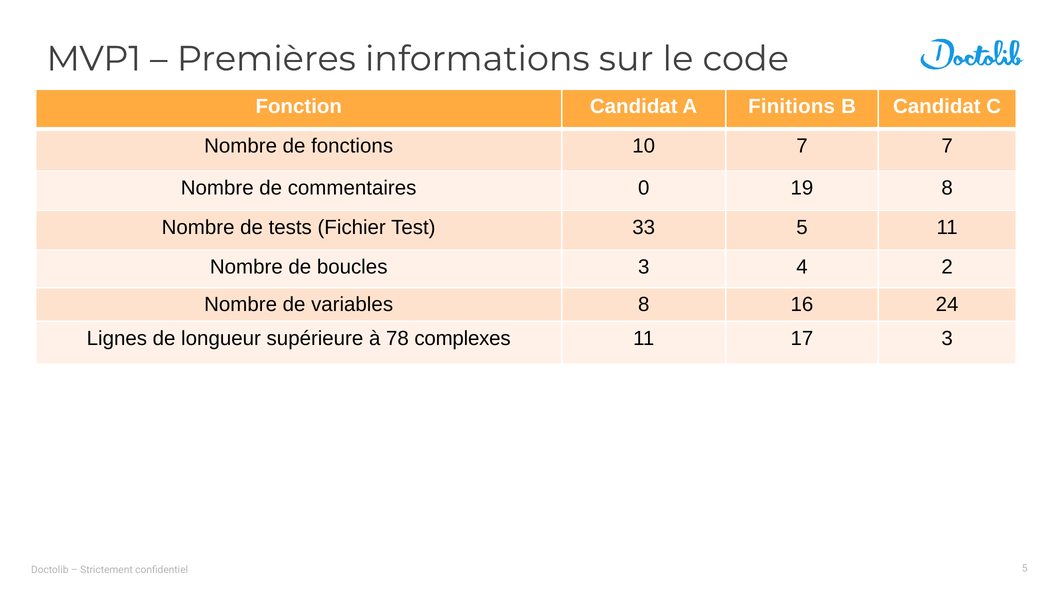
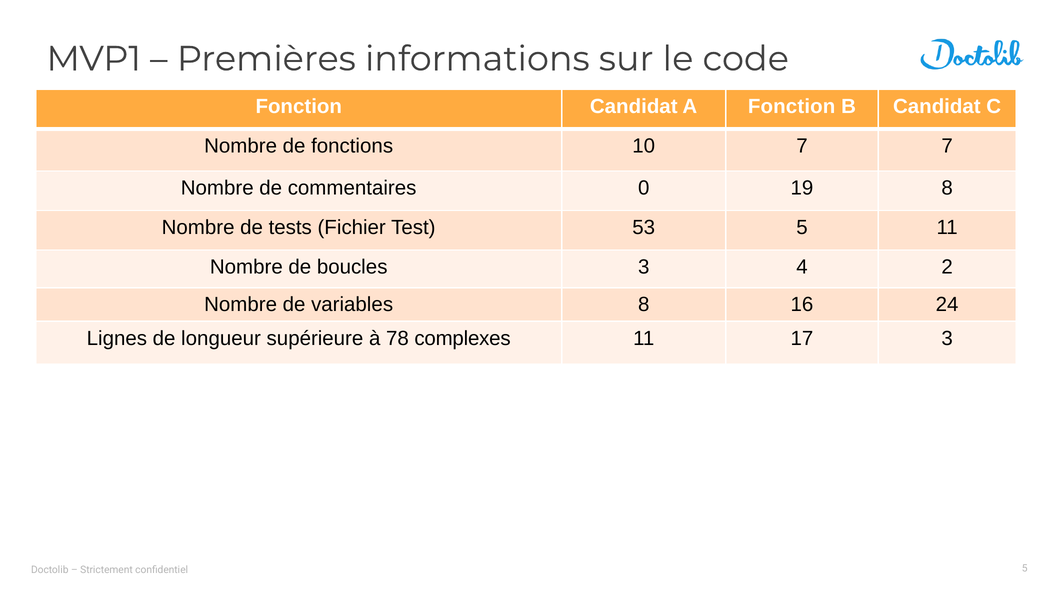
A Finitions: Finitions -> Fonction
33: 33 -> 53
